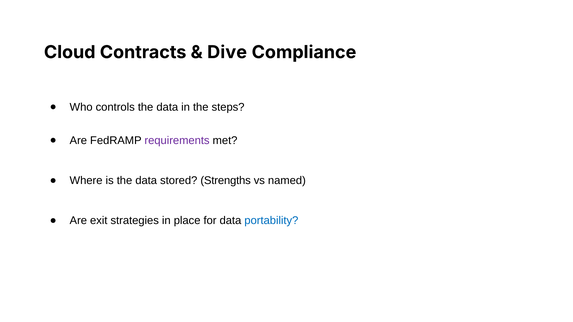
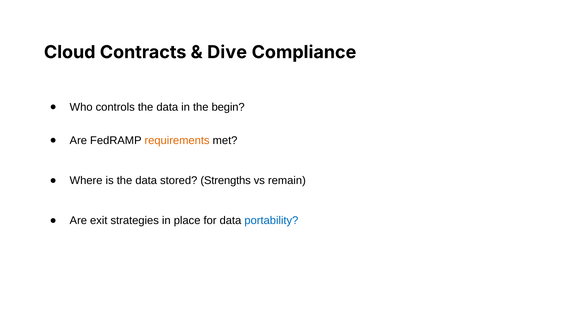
steps: steps -> begin
requirements colour: purple -> orange
named: named -> remain
